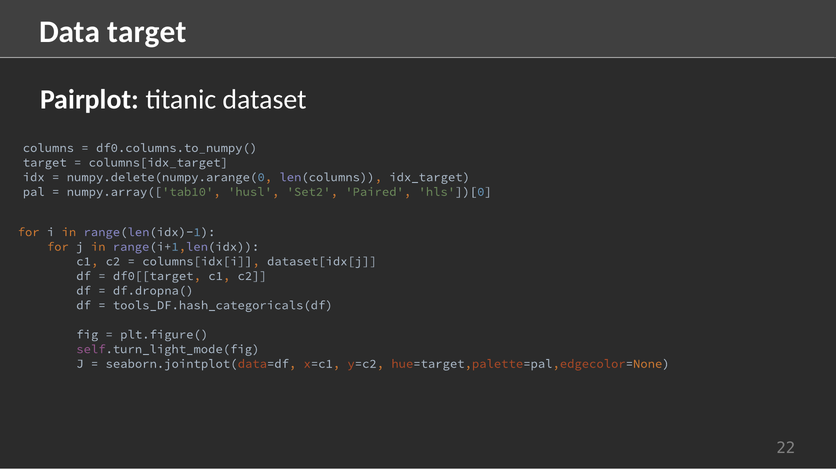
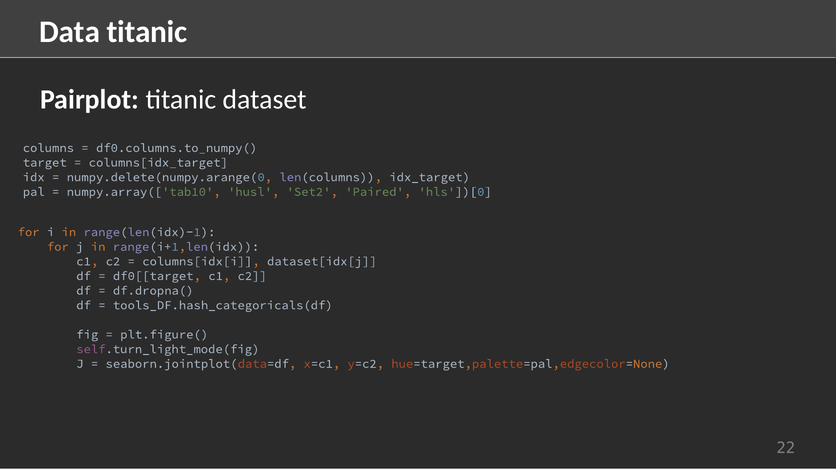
Data target: target -> titanic
